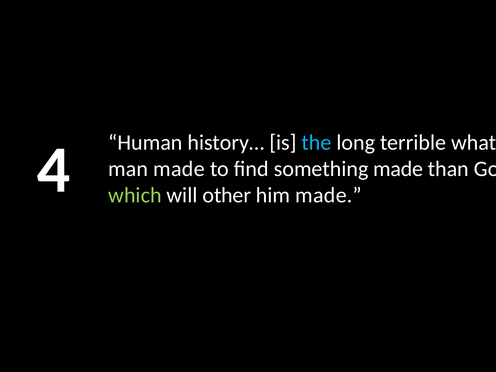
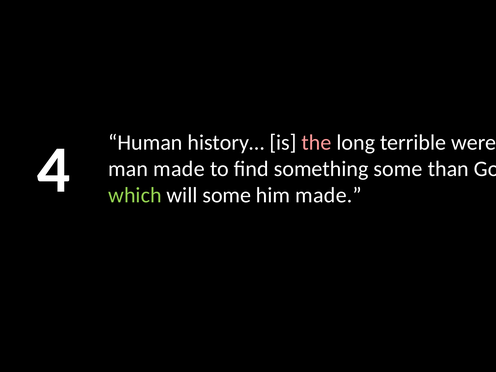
the colour: light blue -> pink
what: what -> were
something made: made -> some
will other: other -> some
